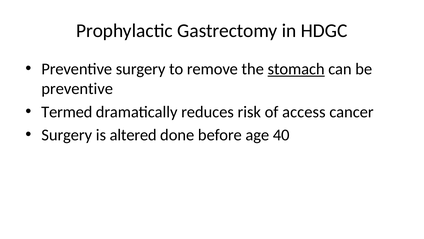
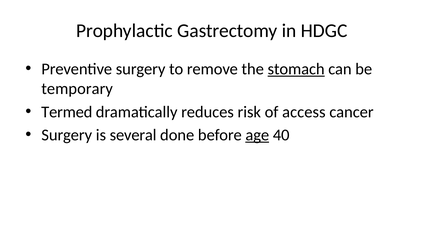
preventive at (77, 89): preventive -> temporary
altered: altered -> several
age underline: none -> present
